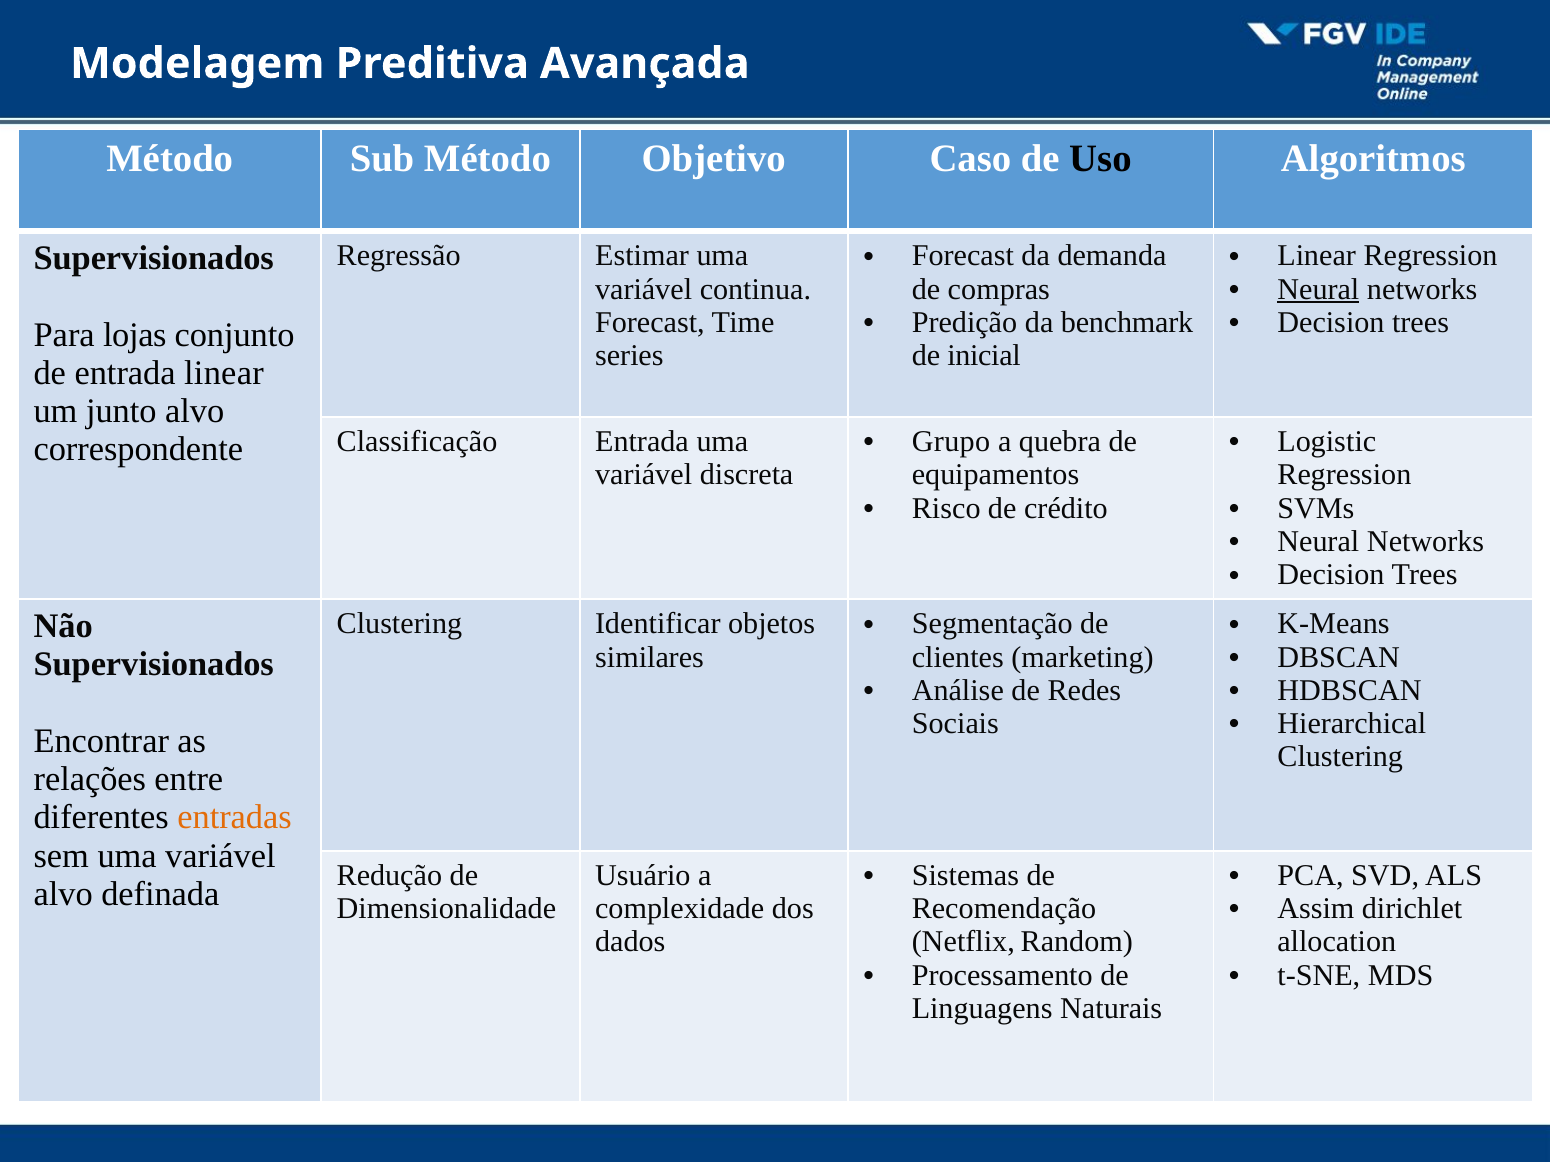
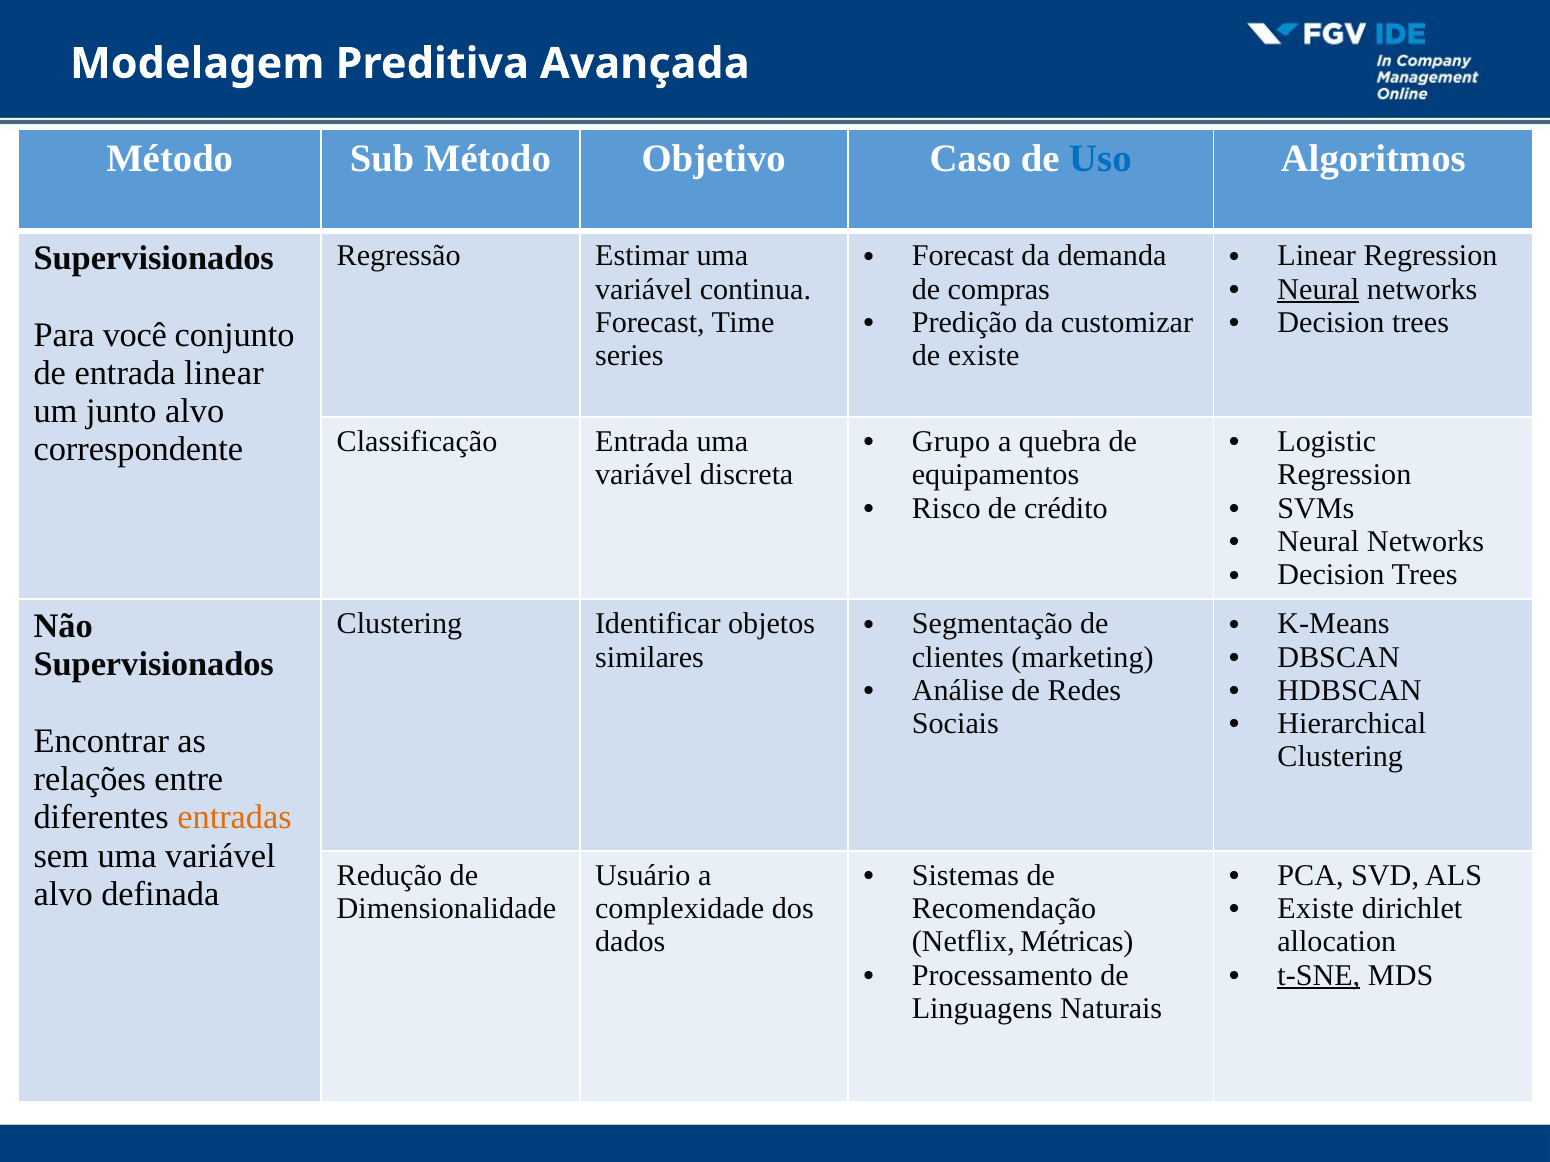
Uso colour: black -> blue
benchmark: benchmark -> customizar
lojas: lojas -> você
de inicial: inicial -> existe
Assim at (1316, 909): Assim -> Existe
Random: Random -> Métricas
t-SNE underline: none -> present
